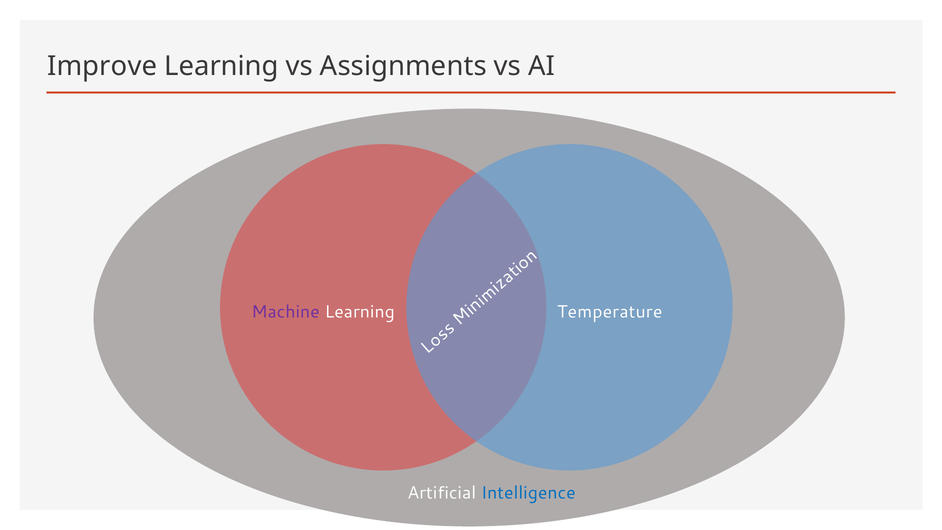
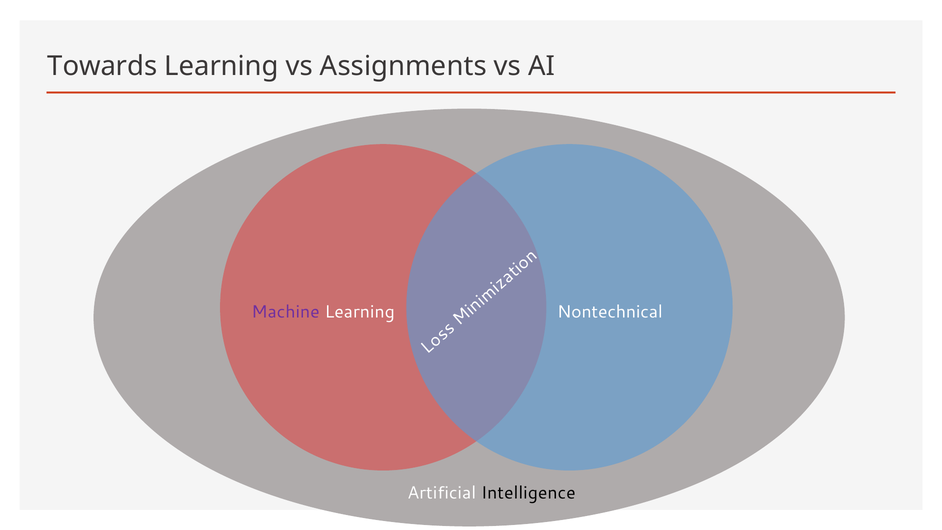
Improve: Improve -> Towards
Temperature: Temperature -> Nontechnical
Intelligence colour: blue -> black
